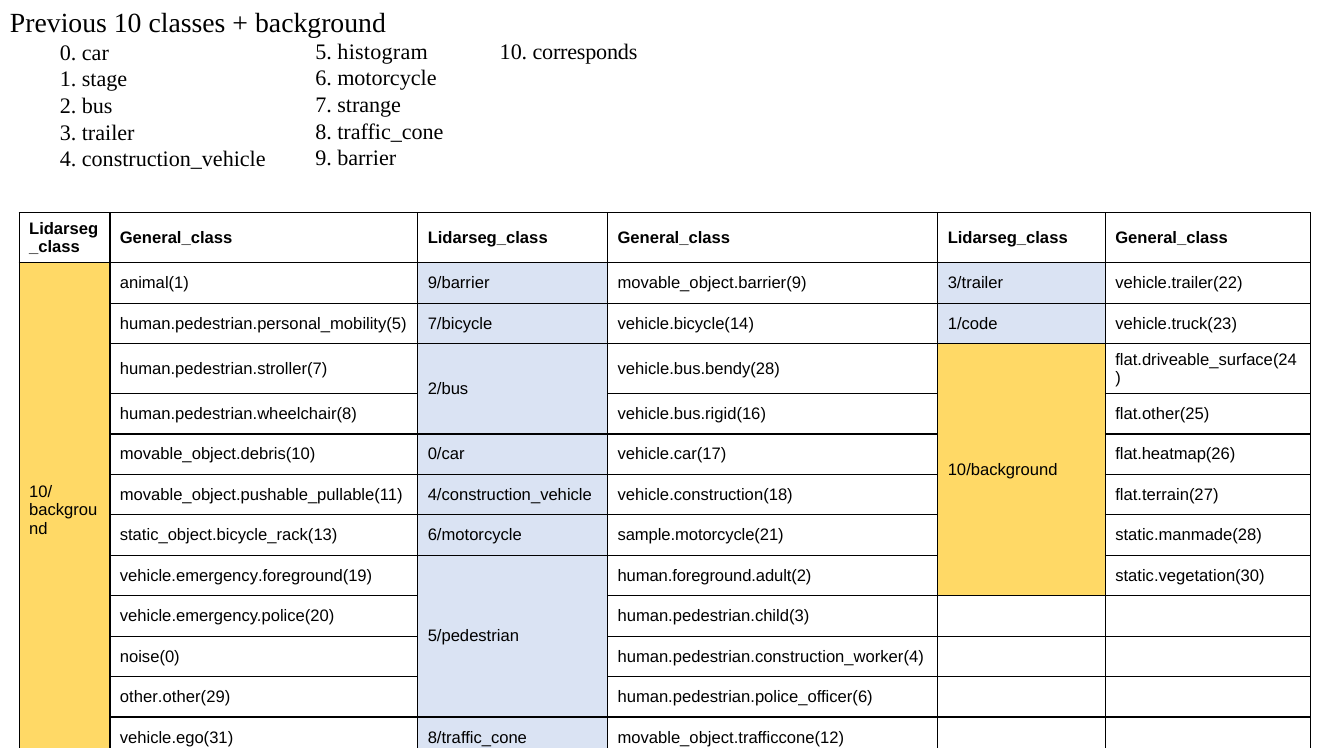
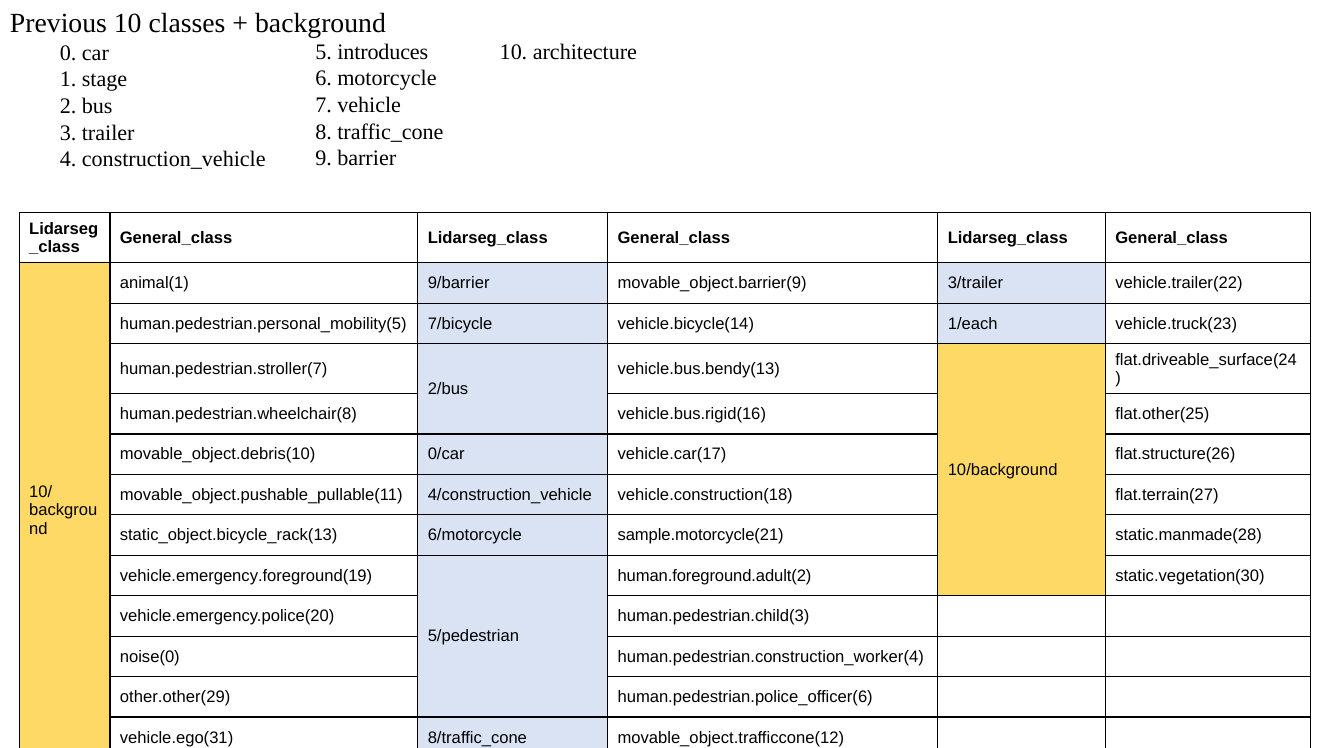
histogram: histogram -> introduces
corresponds: corresponds -> architecture
strange: strange -> vehicle
1/code: 1/code -> 1/each
vehicle.bus.bendy(28: vehicle.bus.bendy(28 -> vehicle.bus.bendy(13
flat.heatmap(26: flat.heatmap(26 -> flat.structure(26
